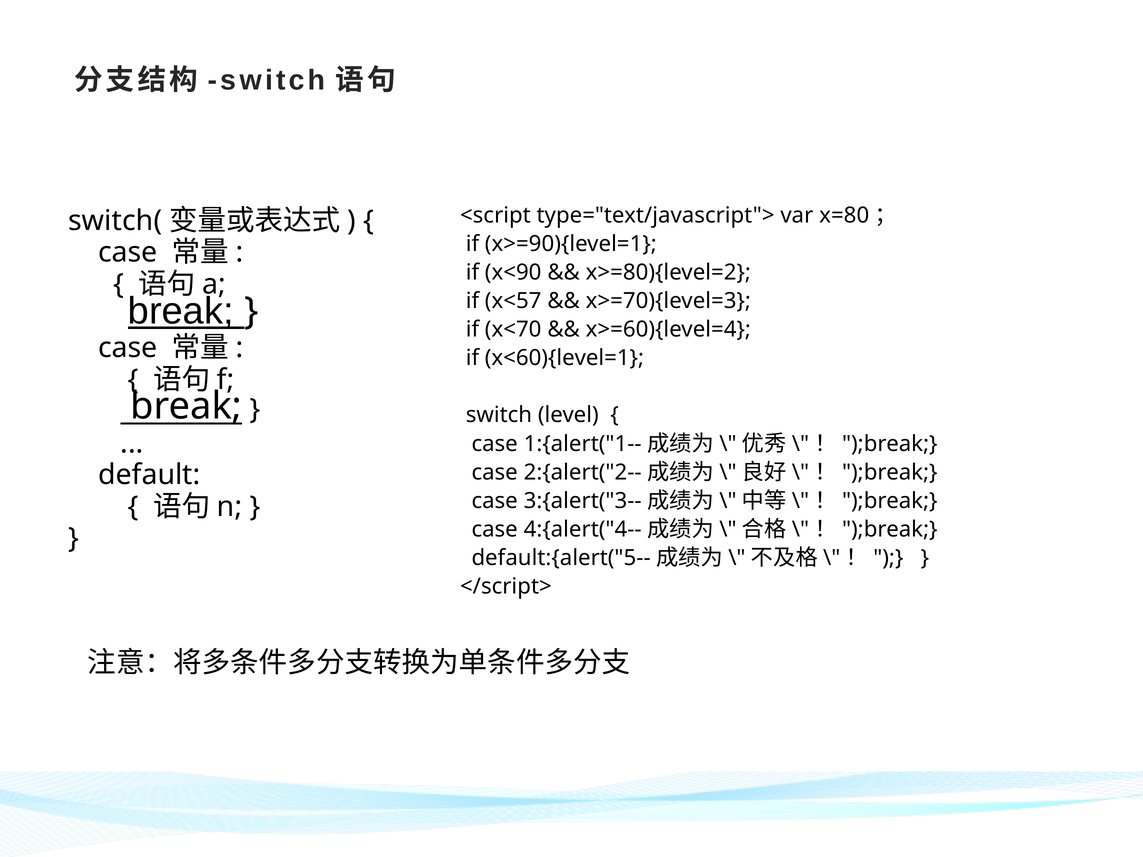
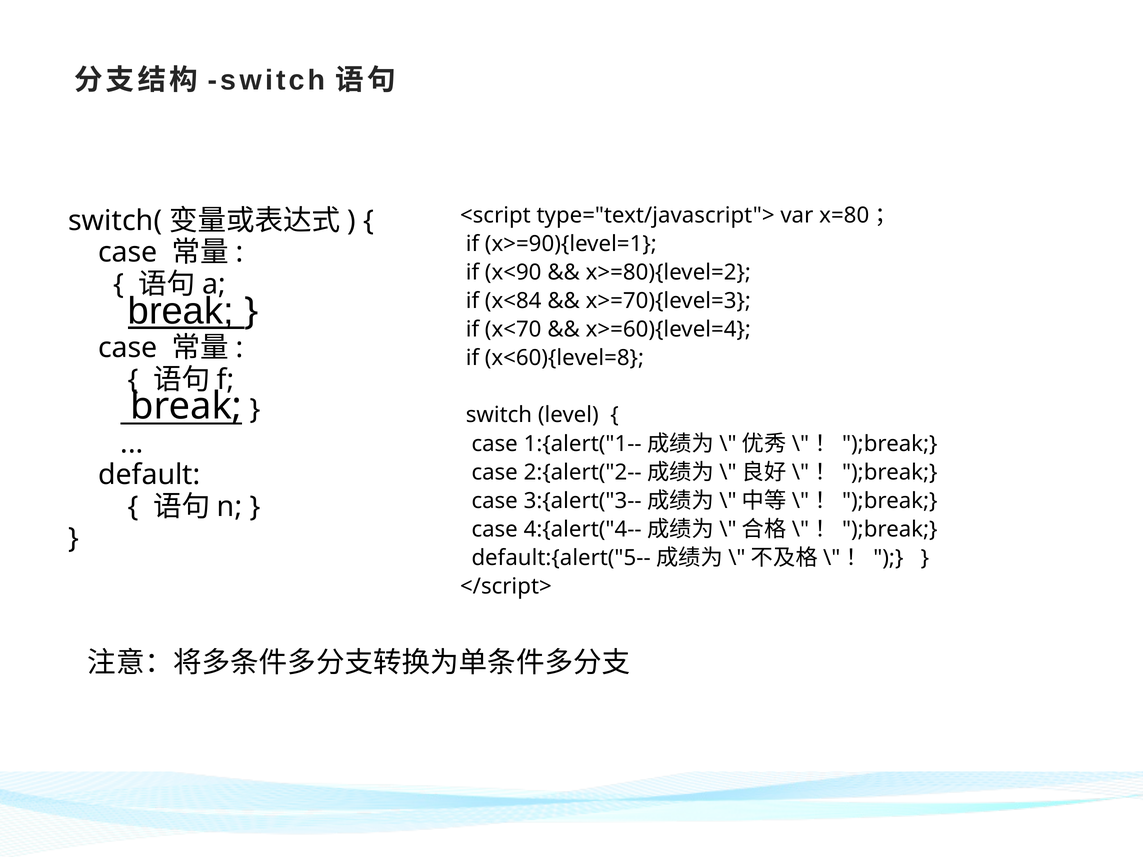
x<57: x<57 -> x<84
x<60){level=1: x<60){level=1 -> x<60){level=8
